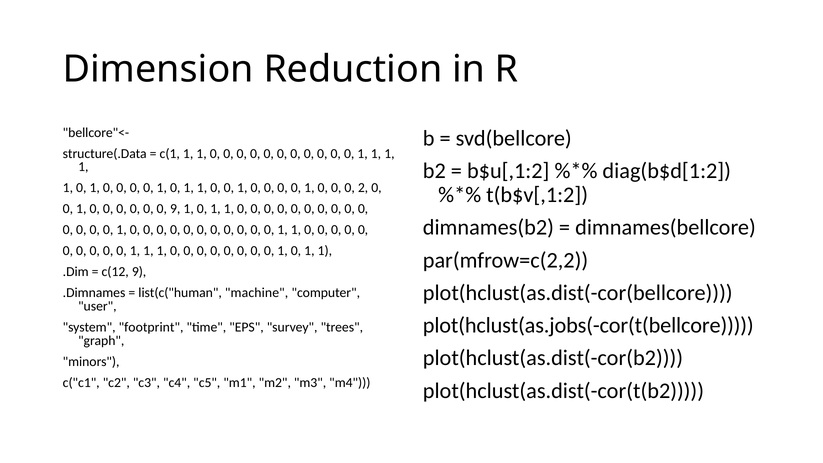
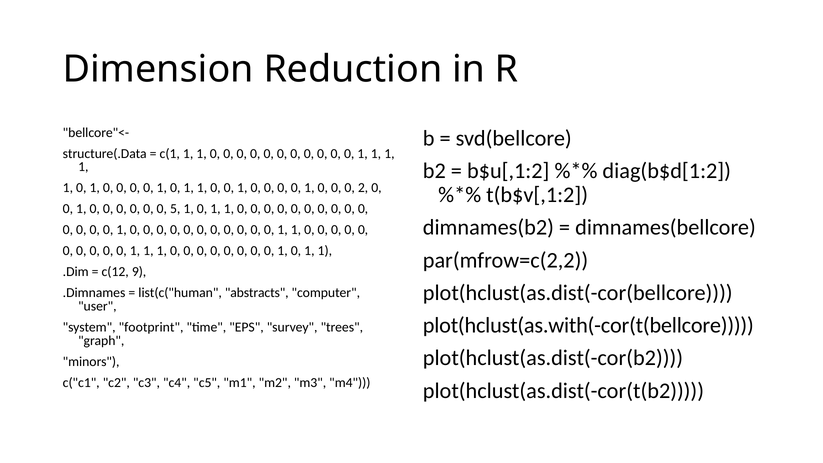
0 9: 9 -> 5
machine: machine -> abstracts
plot(hclust(as.jobs(-cor(t(bellcore: plot(hclust(as.jobs(-cor(t(bellcore -> plot(hclust(as.with(-cor(t(bellcore
